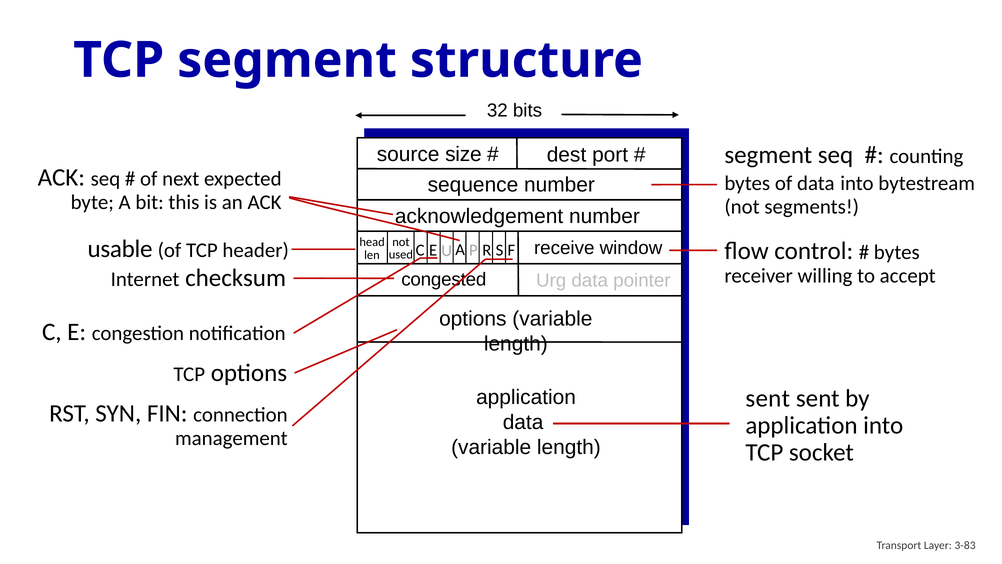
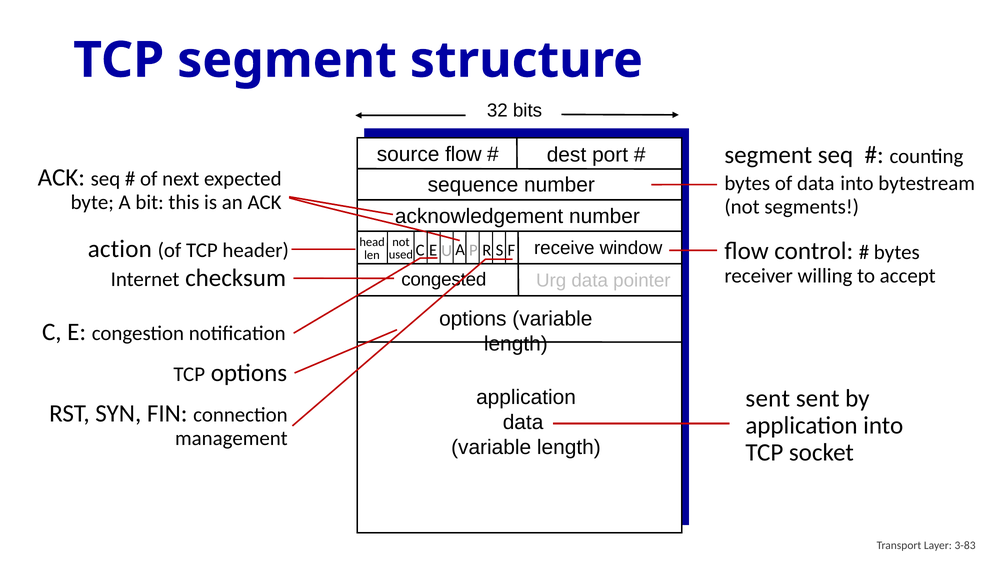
source size: size -> flow
usable: usable -> action
